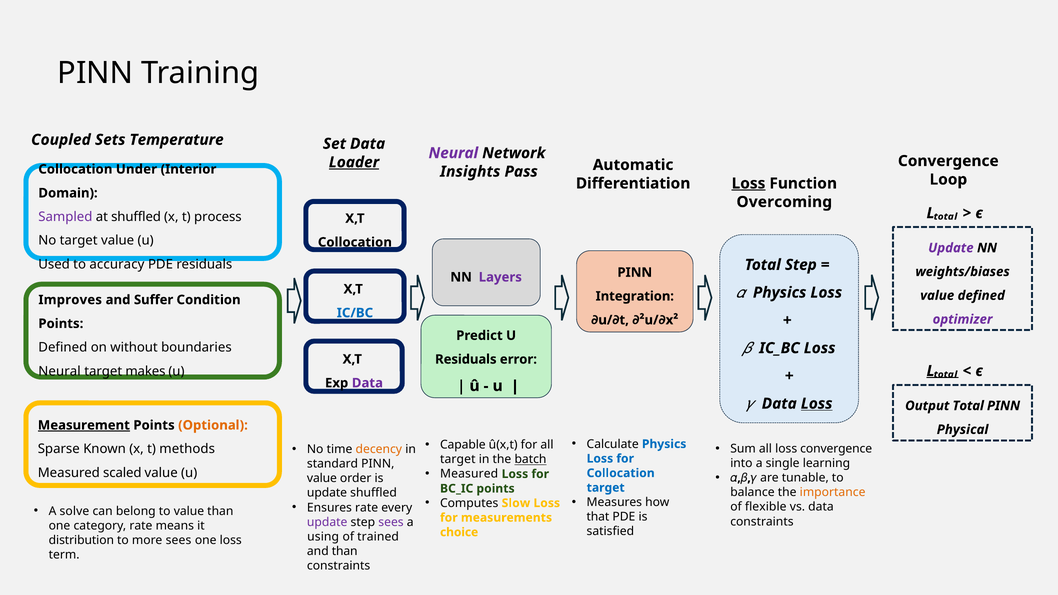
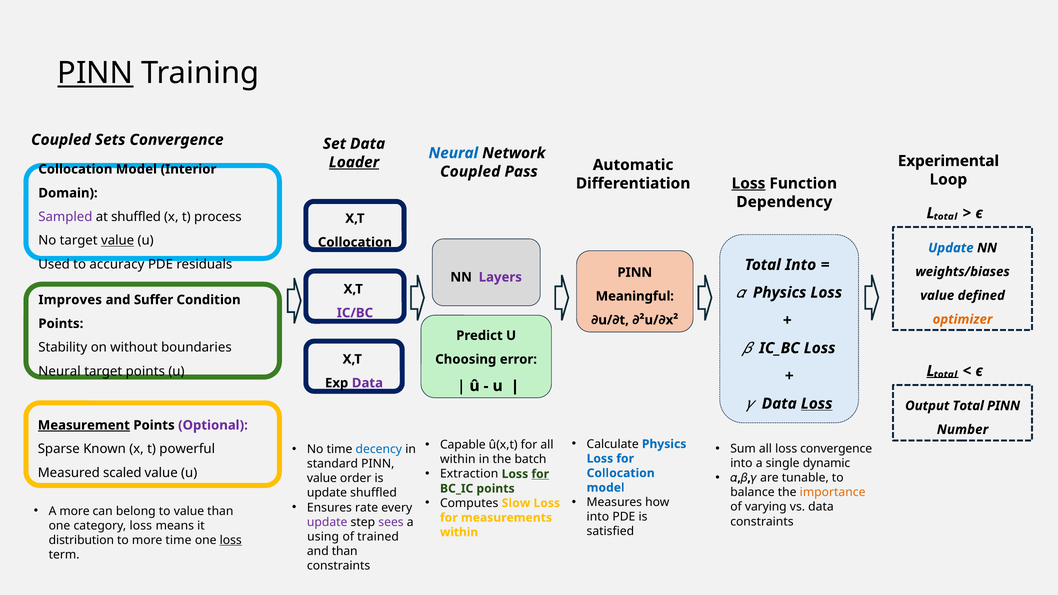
PINN at (95, 73) underline: none -> present
Sets Temperature: Temperature -> Convergence
Neural at (453, 153) colour: purple -> blue
Convergence at (948, 161): Convergence -> Experimental
Under at (136, 169): Under -> Model
Insights at (470, 172): Insights -> Coupled
Overcoming: Overcoming -> Dependency
value at (118, 241) underline: none -> present
Update at (951, 248) colour: purple -> blue
Total Step: Step -> Into
Integration: Integration -> Meaningful
IC/BC colour: blue -> purple
optimizer colour: purple -> orange
Defined at (63, 347): Defined -> Stability
Residuals at (466, 359): Residuals -> Choosing
target makes: makes -> points
Optional colour: orange -> purple
Physical: Physical -> Number
decency colour: orange -> blue
methods: methods -> powerful
target at (458, 460): target -> within
batch underline: present -> none
learning: learning -> dynamic
Measured at (469, 474): Measured -> Extraction
for at (540, 474) underline: none -> present
target at (606, 488): target -> model
flexible: flexible -> varying
A solve: solve -> more
that at (598, 517): that -> into
category rate: rate -> loss
choice at (459, 532): choice -> within
more sees: sees -> time
loss at (231, 540) underline: none -> present
